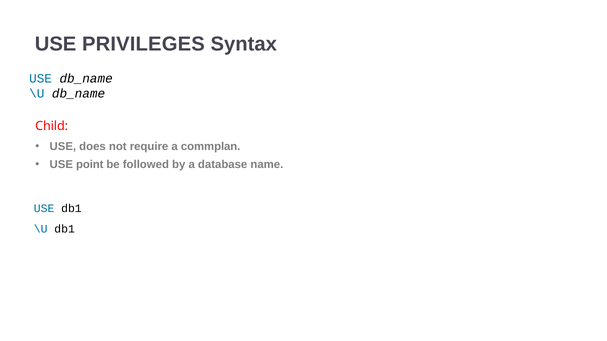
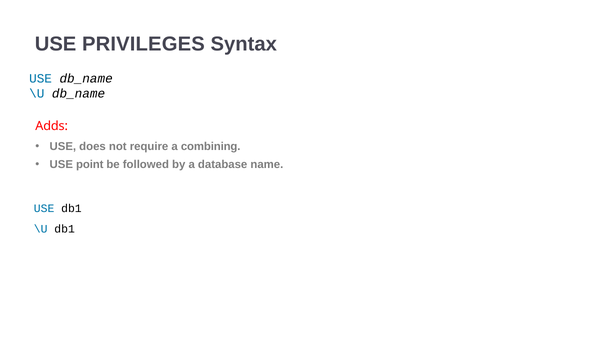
Child: Child -> Adds
commplan: commplan -> combining
